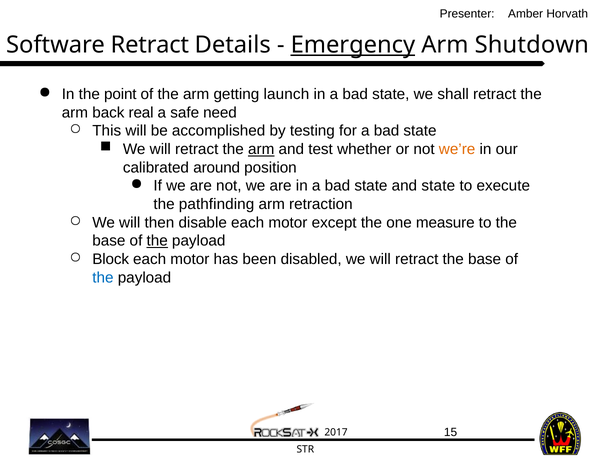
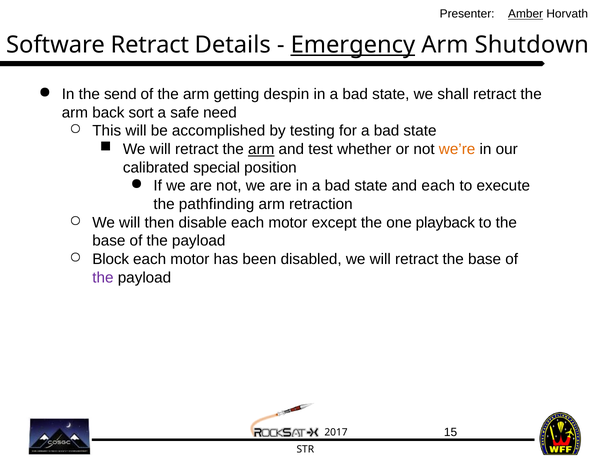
Amber underline: none -> present
point: point -> send
launch: launch -> despin
real: real -> sort
around: around -> special
and state: state -> each
measure: measure -> playback
the at (157, 241) underline: present -> none
the at (103, 278) colour: blue -> purple
